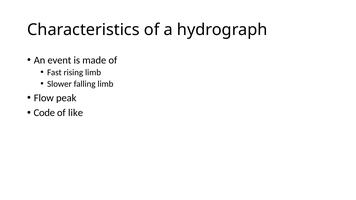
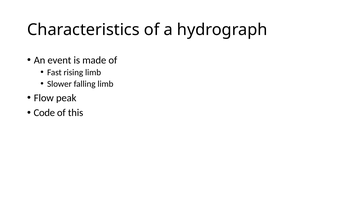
like: like -> this
